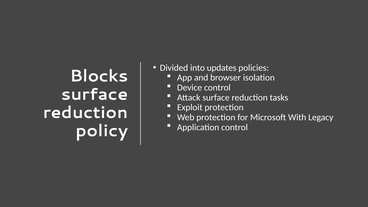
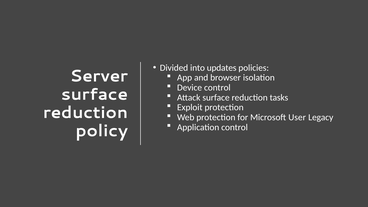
Blocks: Blocks -> Server
With: With -> User
